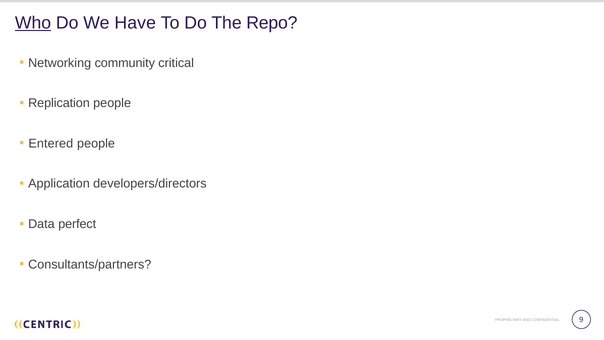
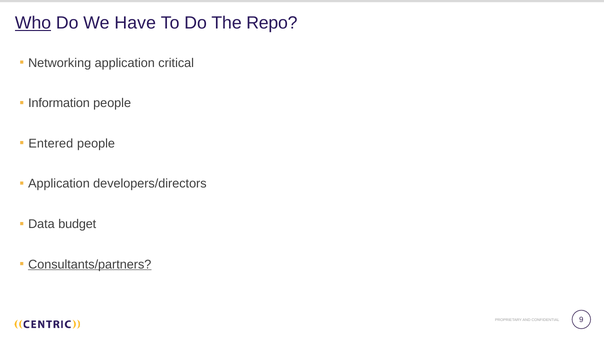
Networking community: community -> application
Replication: Replication -> Information
perfect: perfect -> budget
Consultants/partners underline: none -> present
